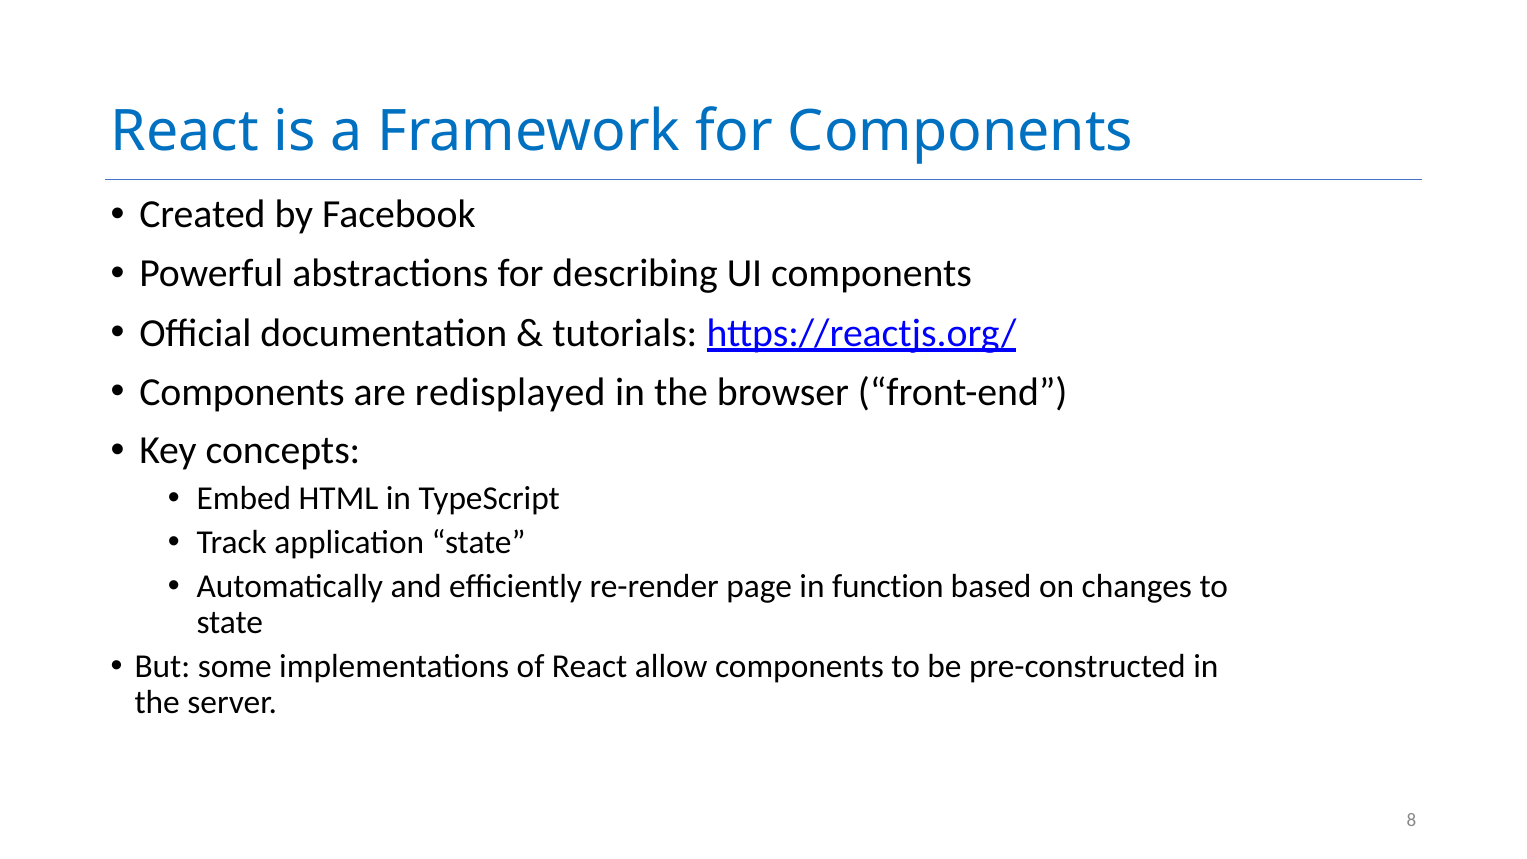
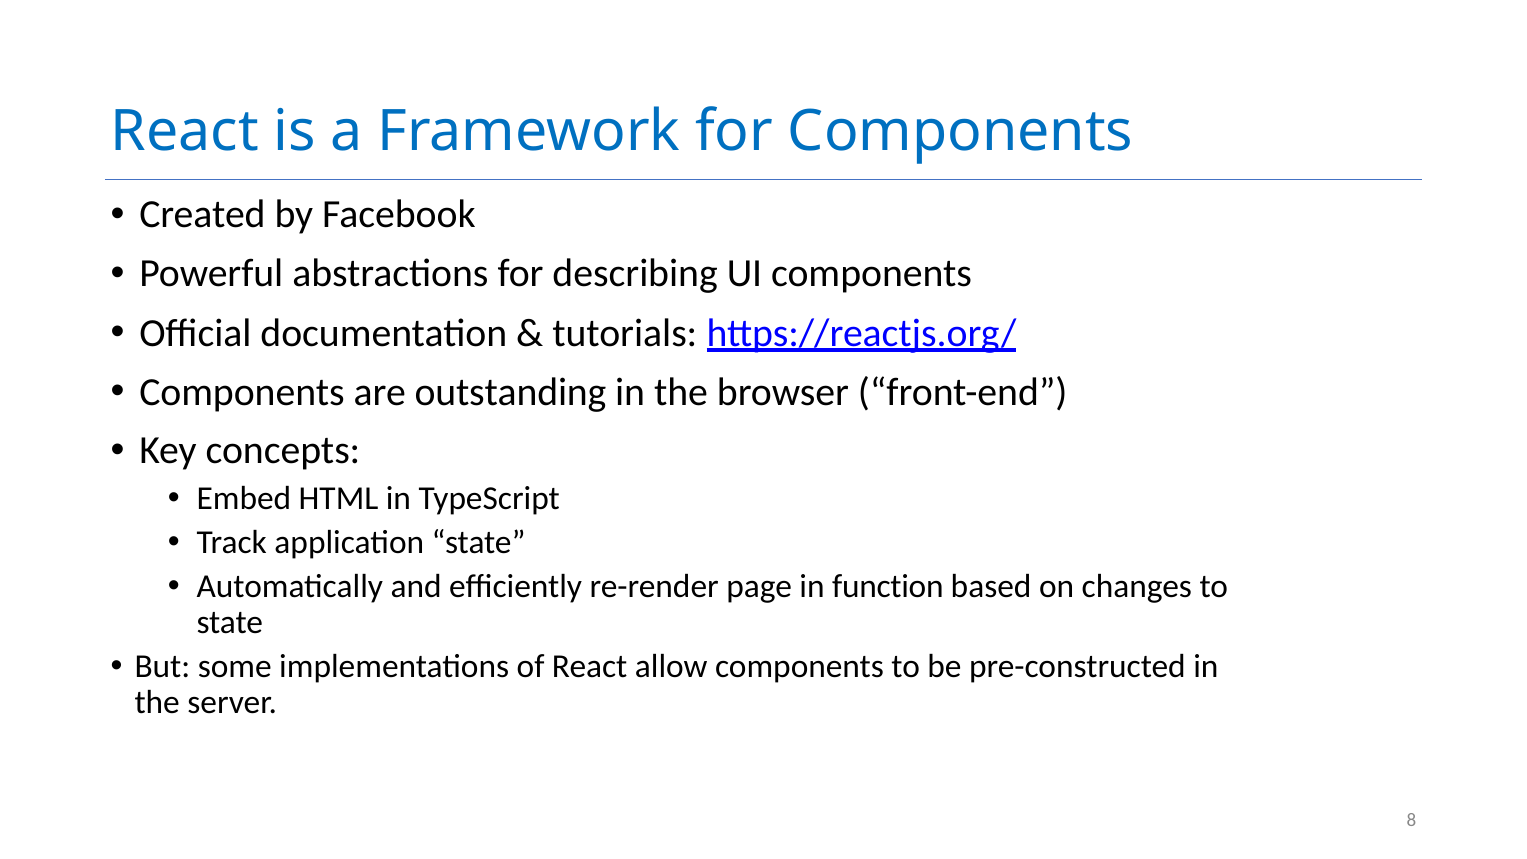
redisplayed: redisplayed -> outstanding
